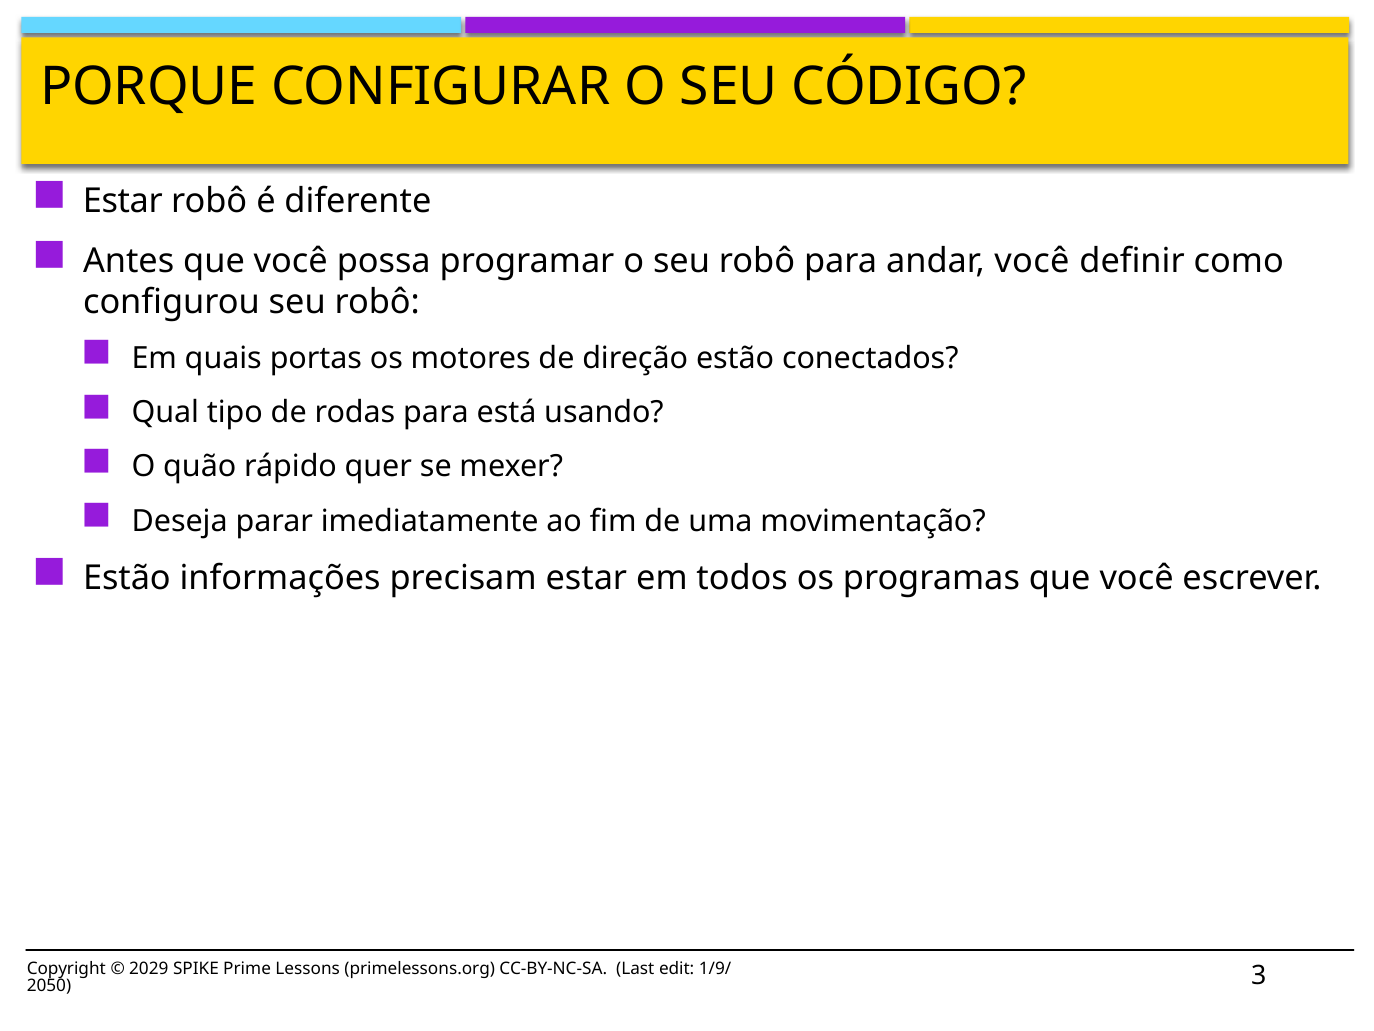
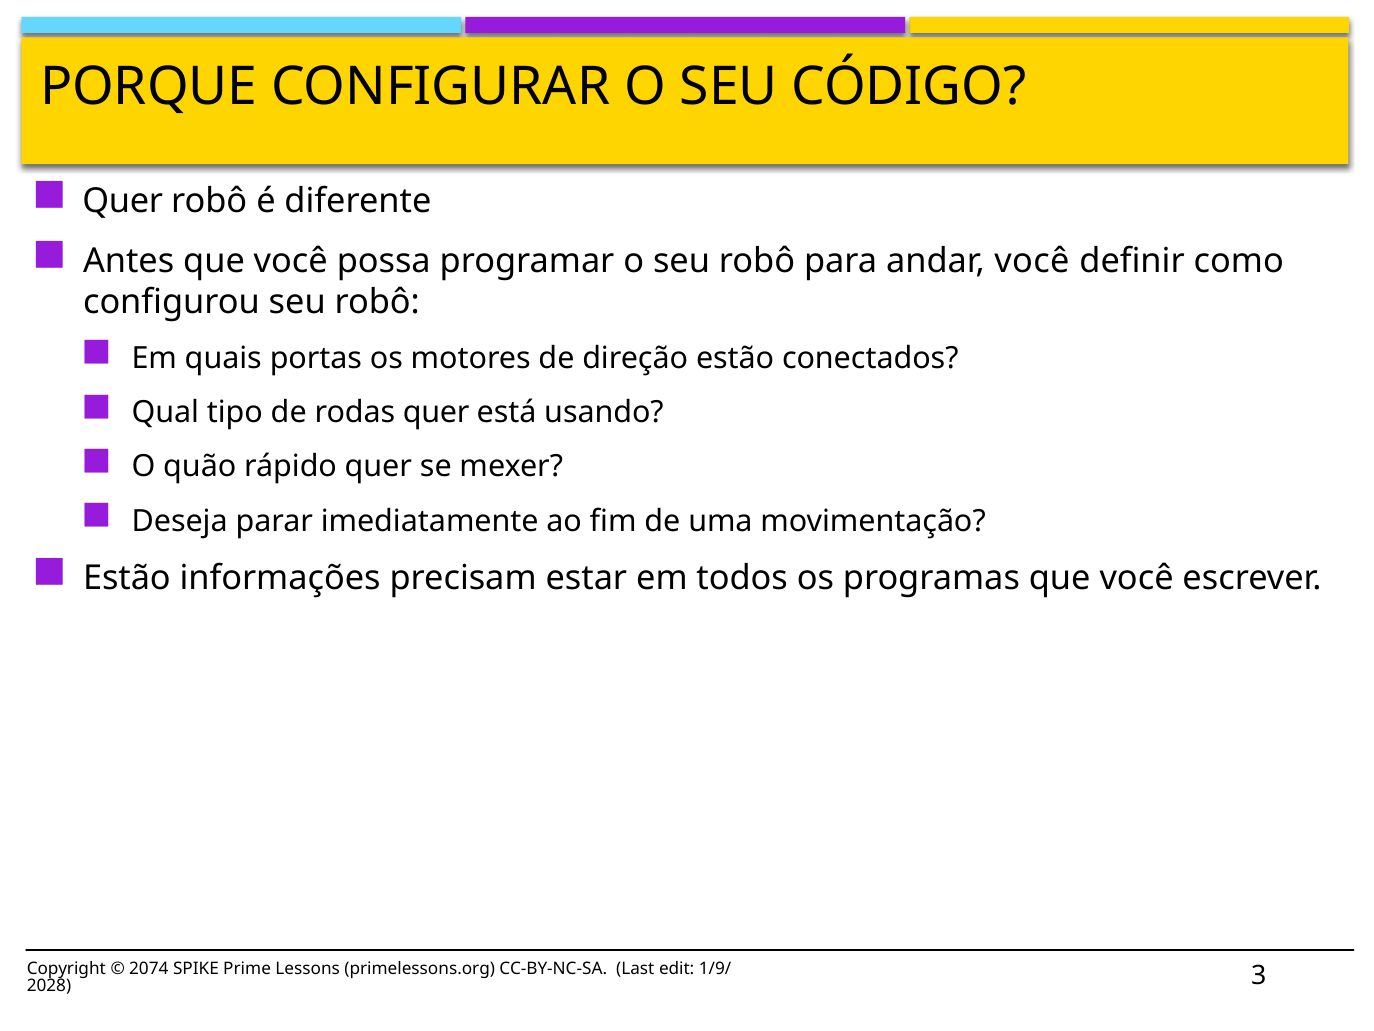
Estar at (123, 201): Estar -> Quer
rodas para: para -> quer
2029: 2029 -> 2074
2050: 2050 -> 2028
